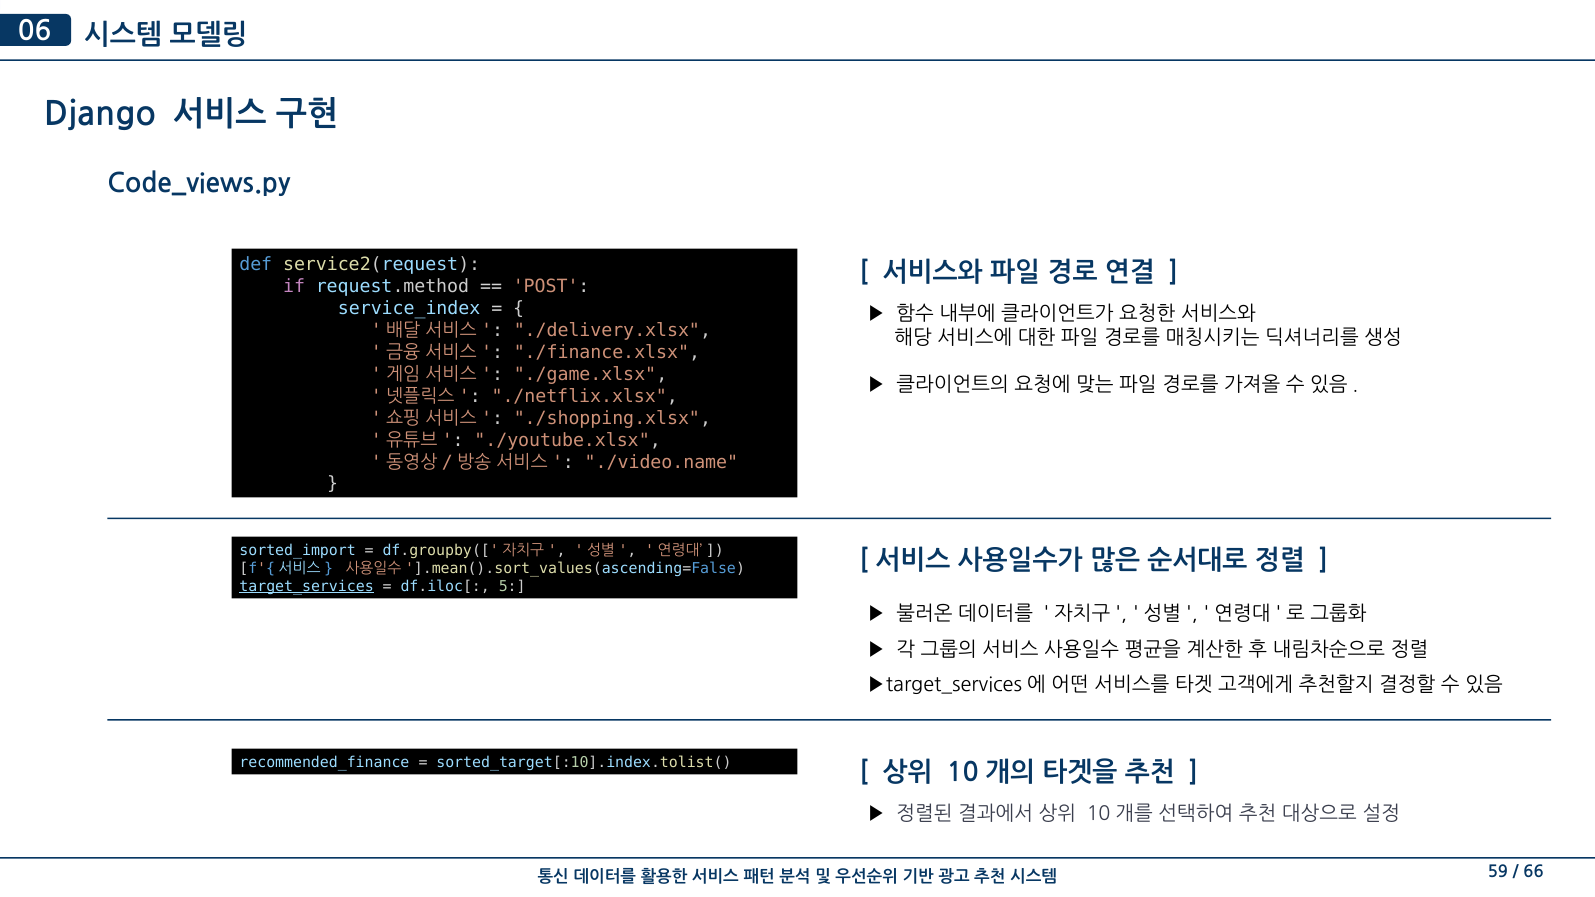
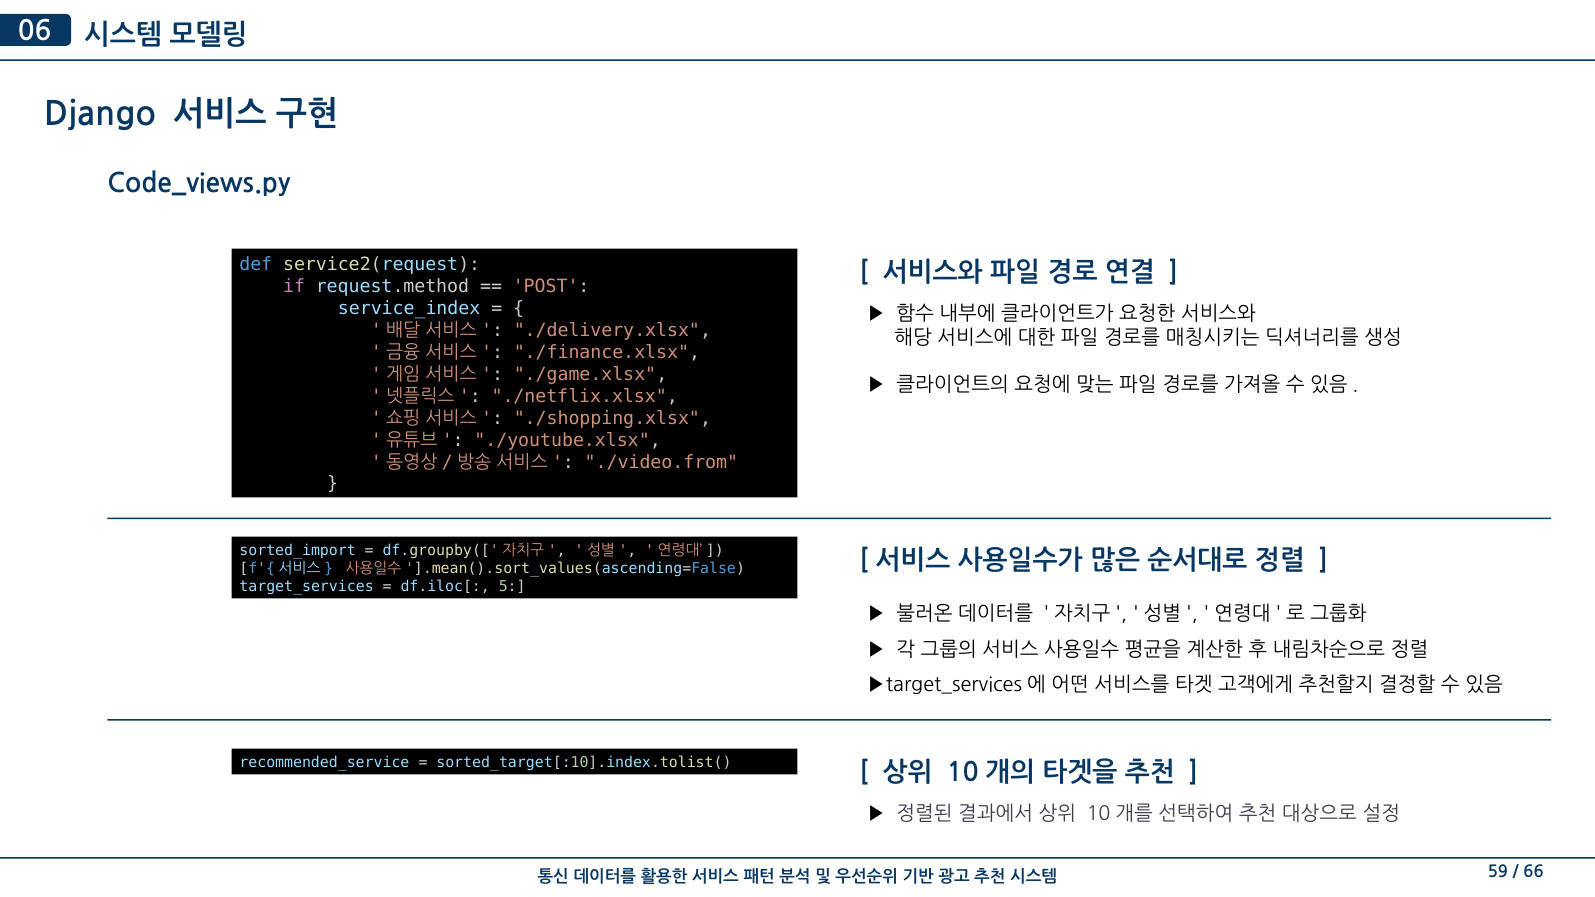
./video.name: ./video.name -> ./video.from
target_services underline: present -> none
recommended_finance: recommended_finance -> recommended_service
